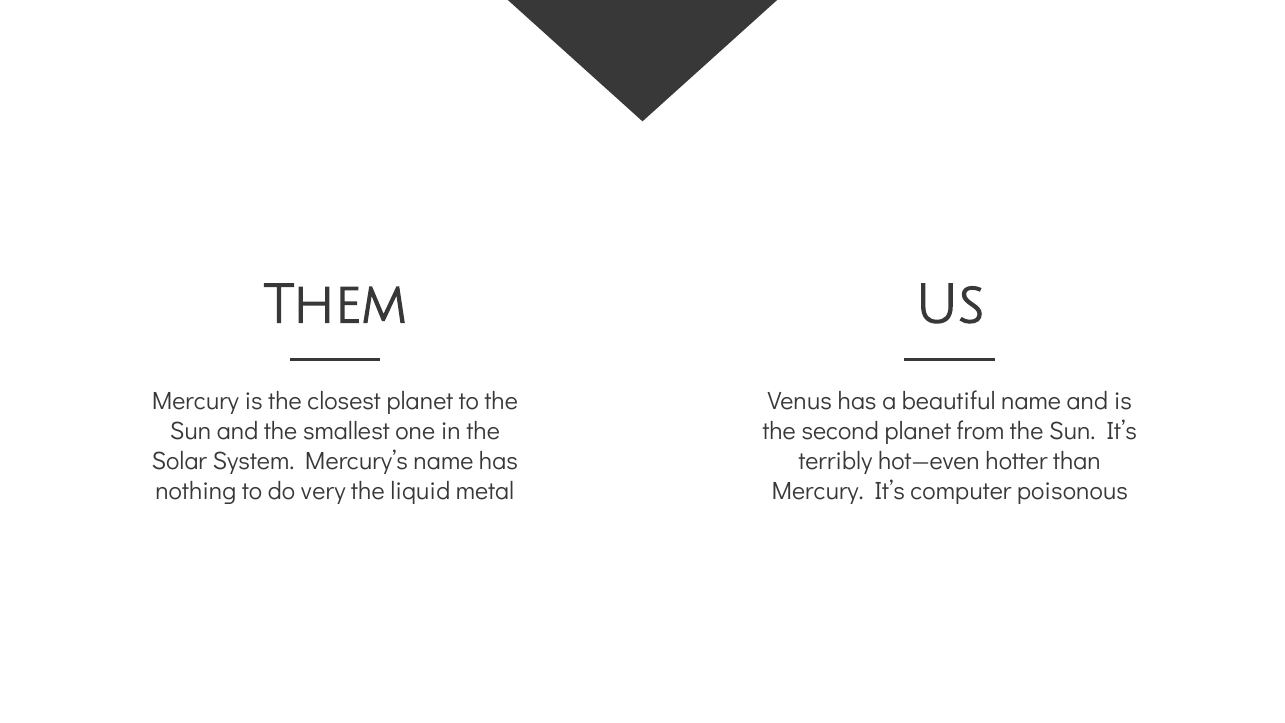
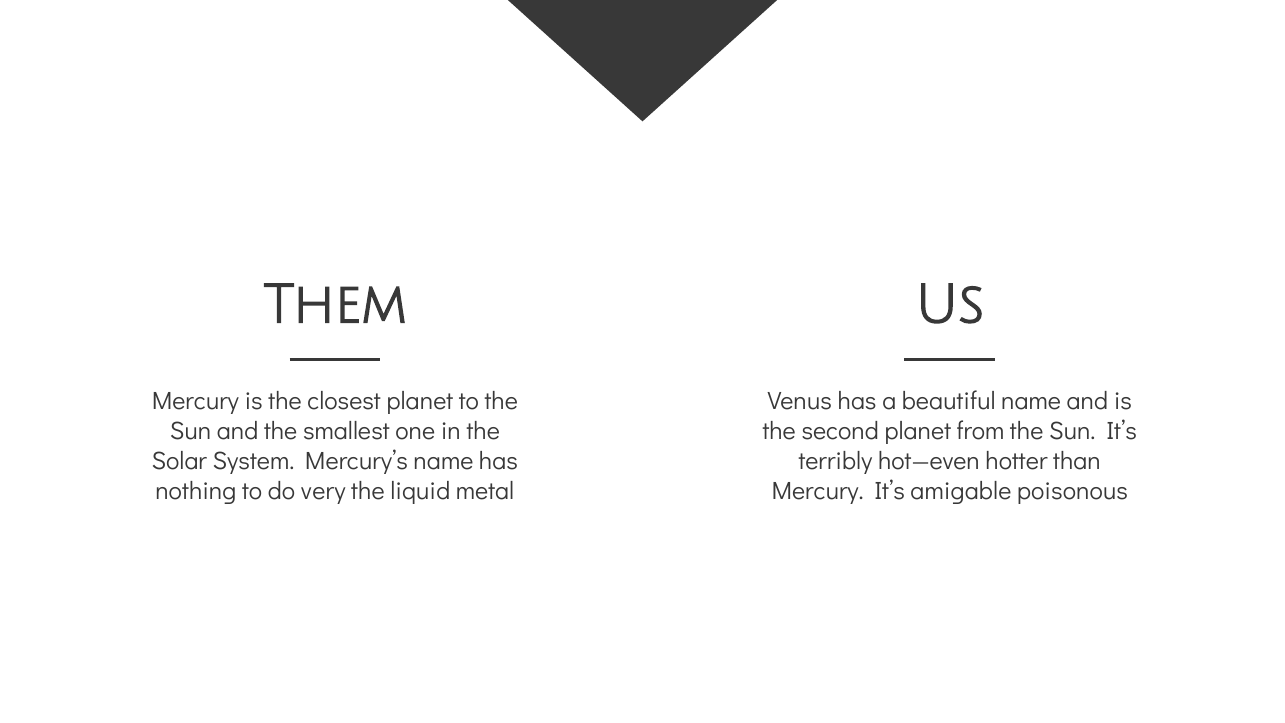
computer: computer -> amigable
